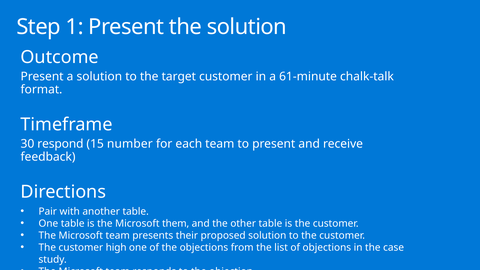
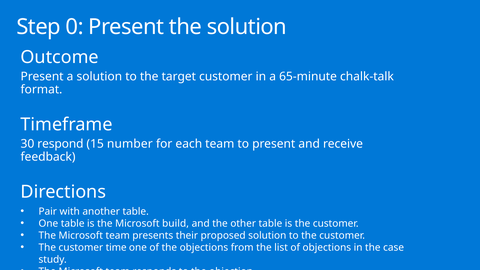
1: 1 -> 0
61-minute: 61-minute -> 65-minute
them: them -> build
high: high -> time
